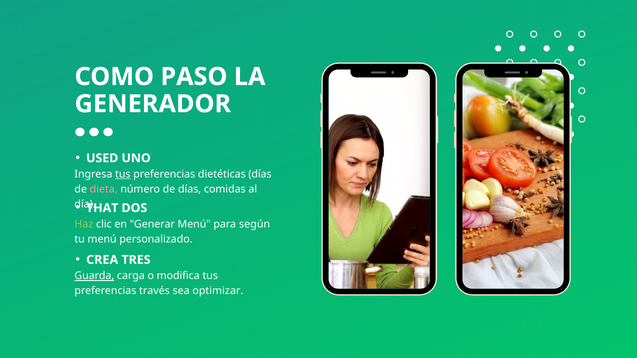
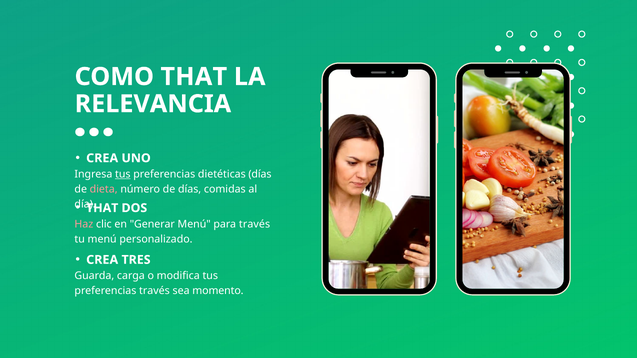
COMO PASO: PASO -> THAT
GENERADOR: GENERADOR -> RELEVANCIA
USED at (102, 158): USED -> CREA
Haz colour: light green -> pink
para según: según -> través
Guarda underline: present -> none
optimizar: optimizar -> momento
